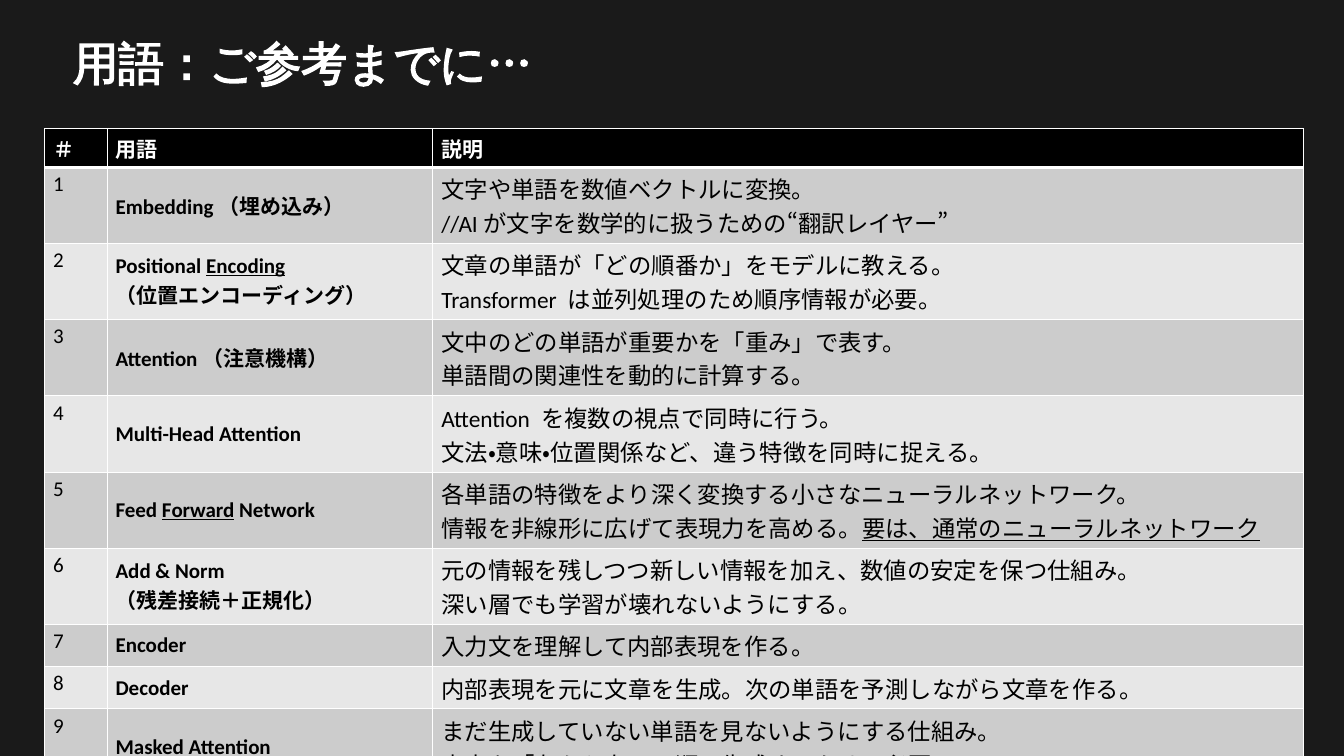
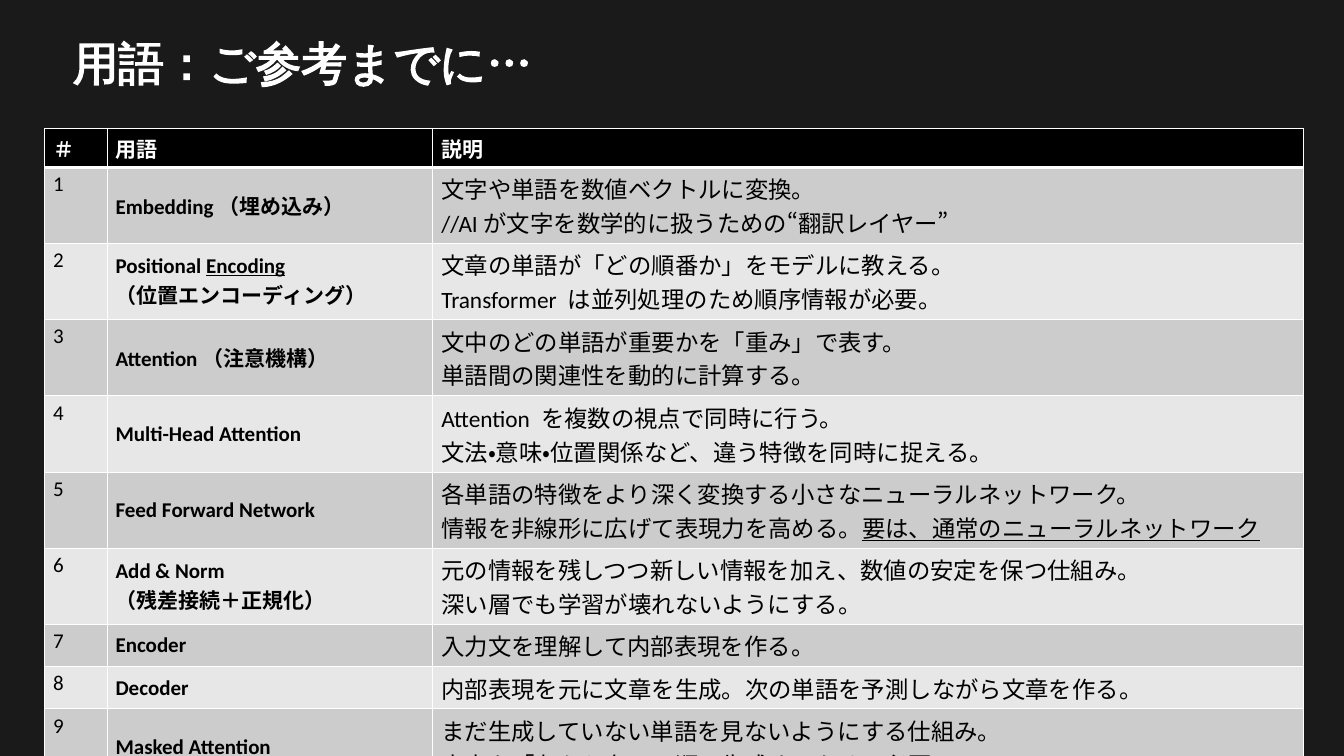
Forward underline: present -> none
